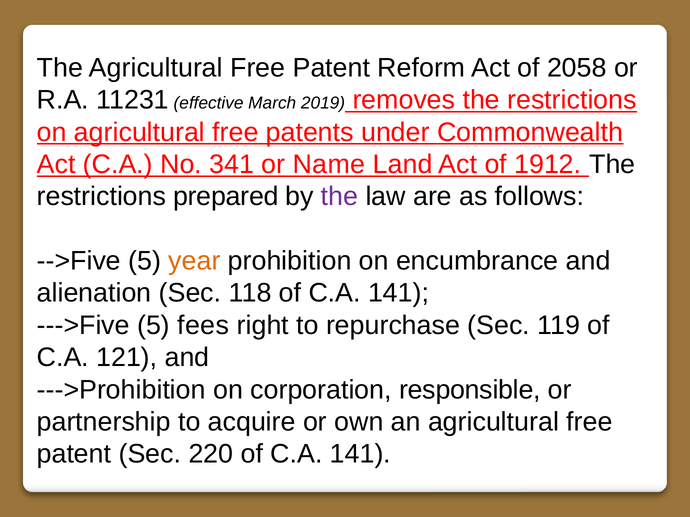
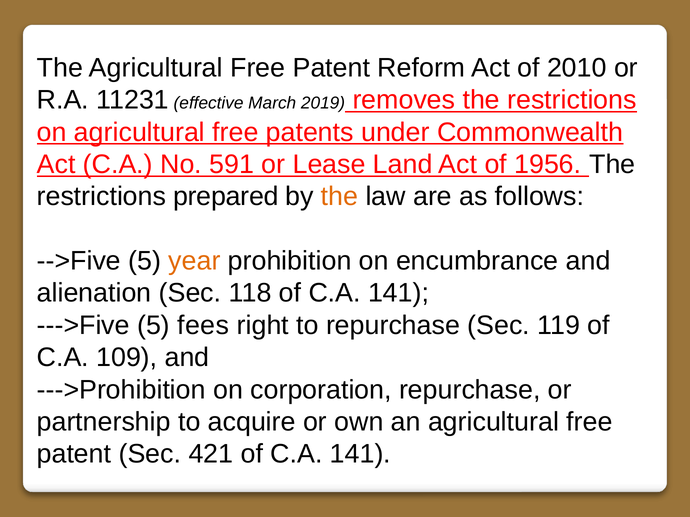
2058: 2058 -> 2010
341: 341 -> 591
Name: Name -> Lease
1912: 1912 -> 1956
the at (340, 197) colour: purple -> orange
121: 121 -> 109
corporation responsible: responsible -> repurchase
220: 220 -> 421
